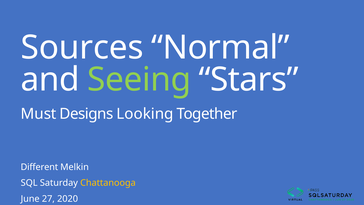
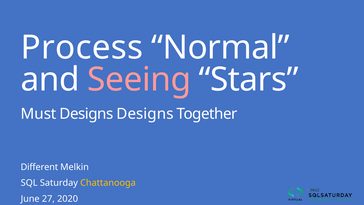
Sources: Sources -> Process
Seeing colour: light green -> pink
Designs Looking: Looking -> Designs
